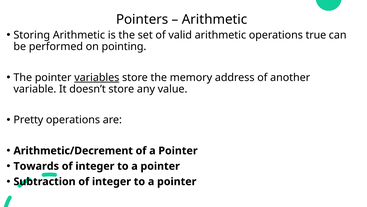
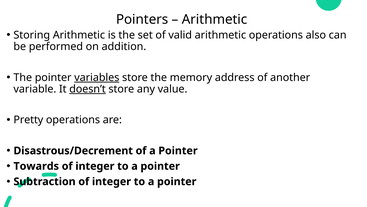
true: true -> also
pointing: pointing -> addition
doesn’t underline: none -> present
Arithmetic/Decrement: Arithmetic/Decrement -> Disastrous/Decrement
